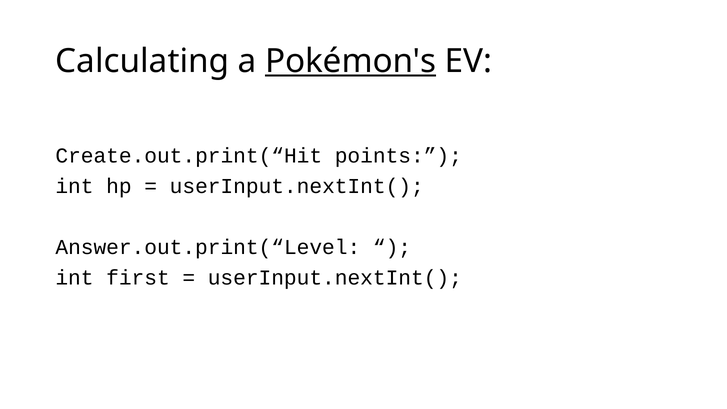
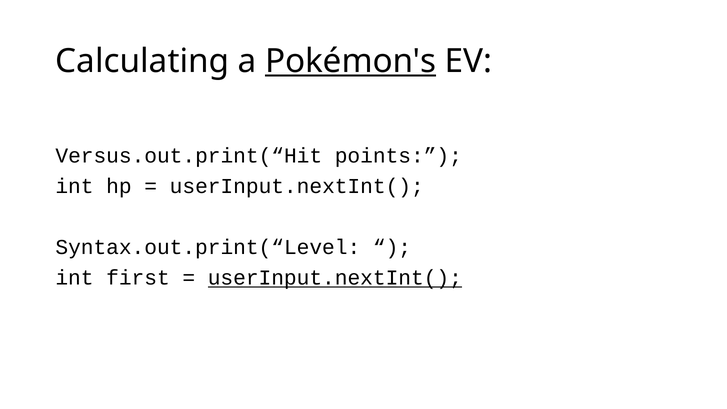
Create.out.print(“Hit: Create.out.print(“Hit -> Versus.out.print(“Hit
Answer.out.print(“Level: Answer.out.print(“Level -> Syntax.out.print(“Level
userInput.nextInt( at (335, 278) underline: none -> present
